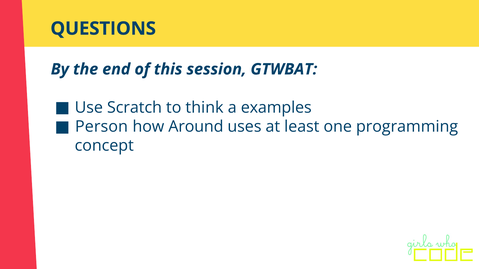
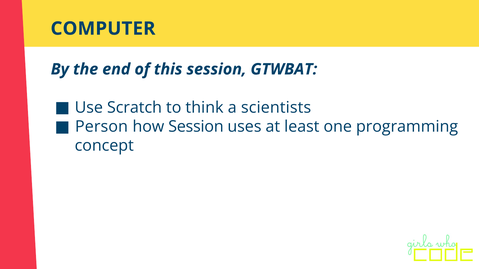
QUESTIONS: QUESTIONS -> COMPUTER
examples: examples -> scientists
how Around: Around -> Session
